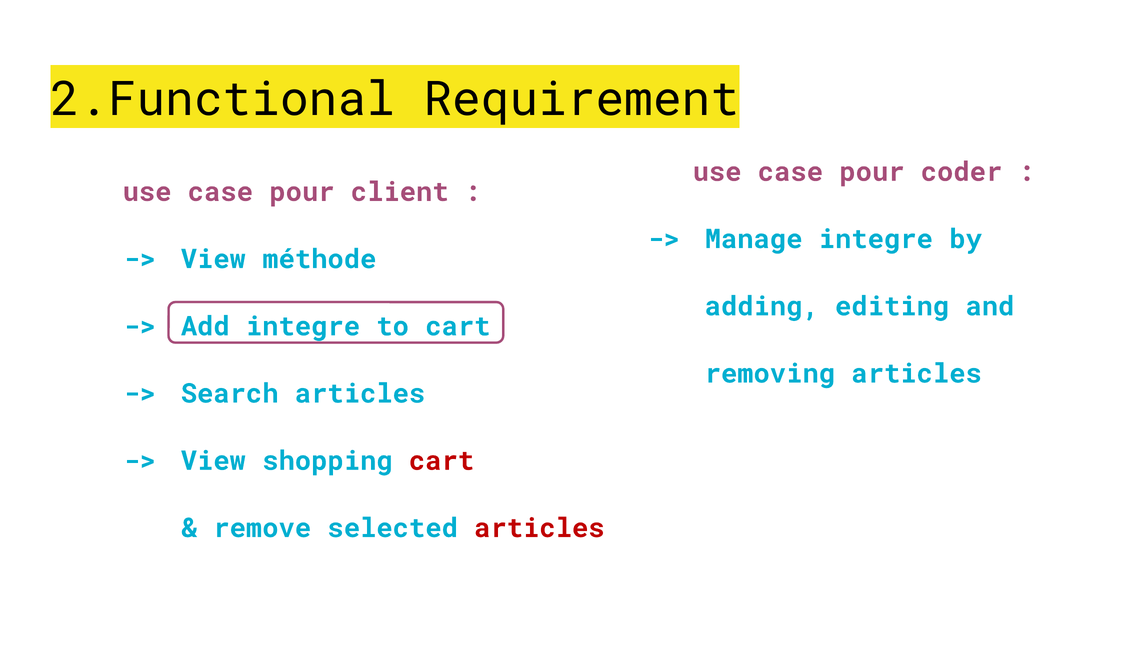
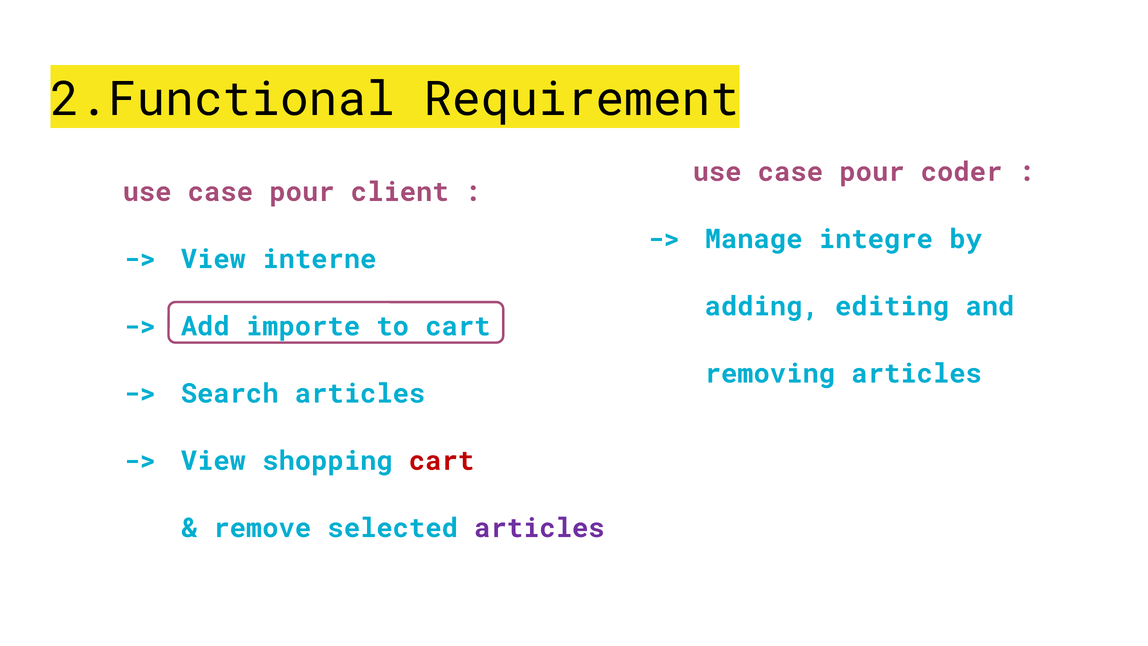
méthode: méthode -> interne
Add integre: integre -> importe
articles at (539, 528) colour: red -> purple
